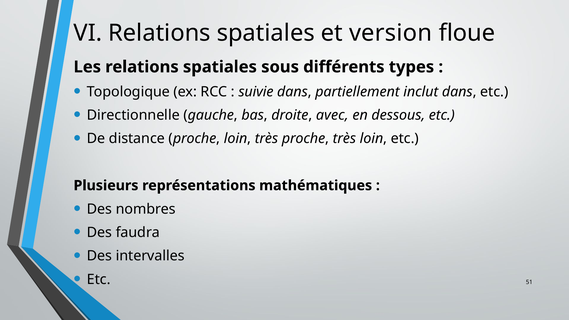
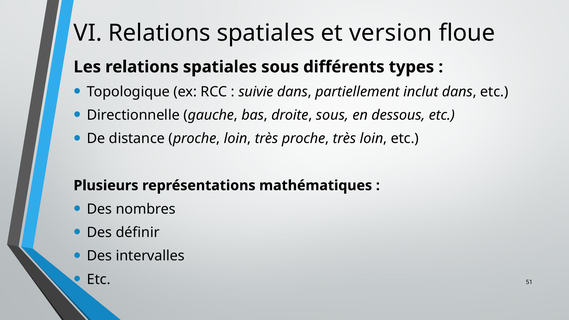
droite avec: avec -> sous
faudra: faudra -> définir
